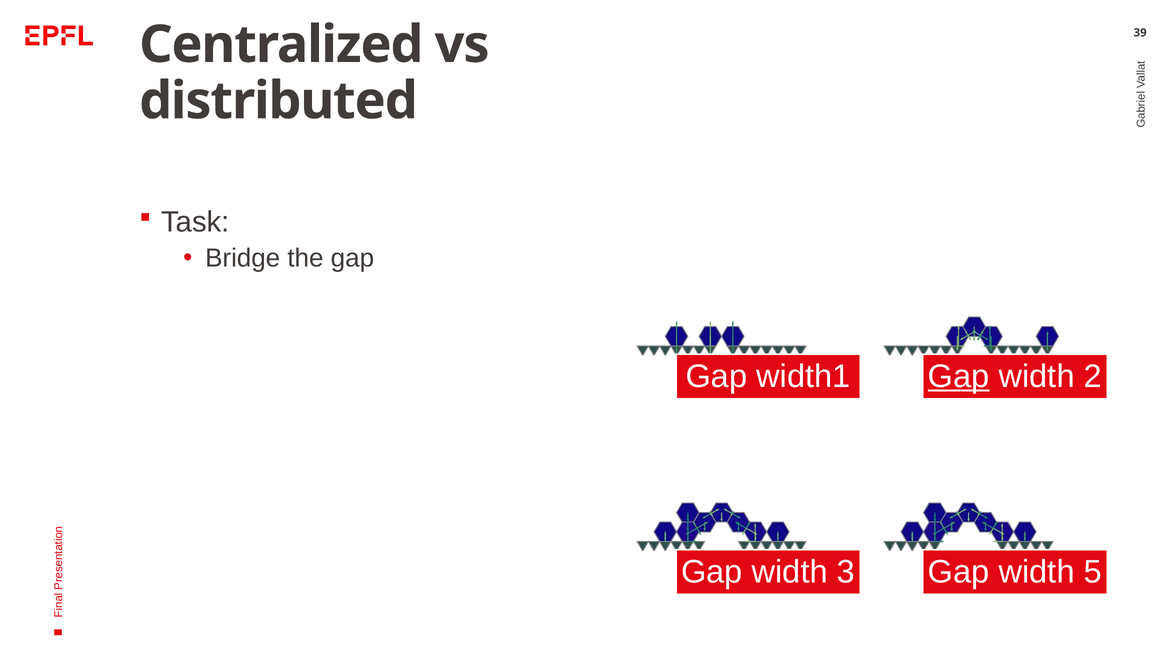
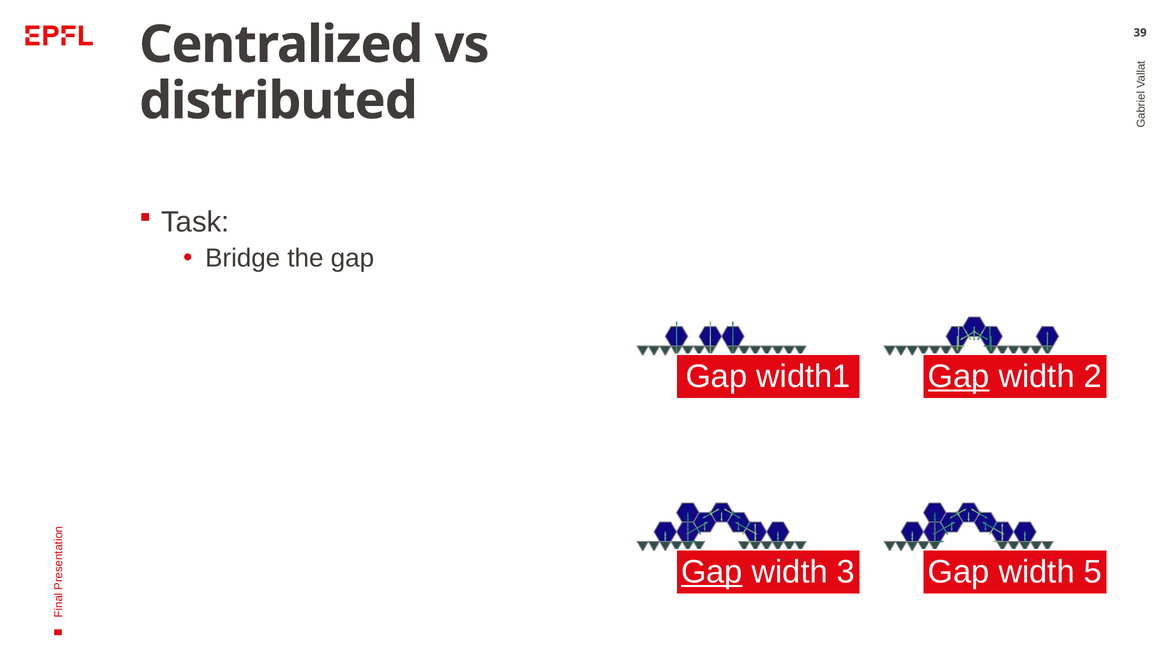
Gap at (712, 572) underline: none -> present
